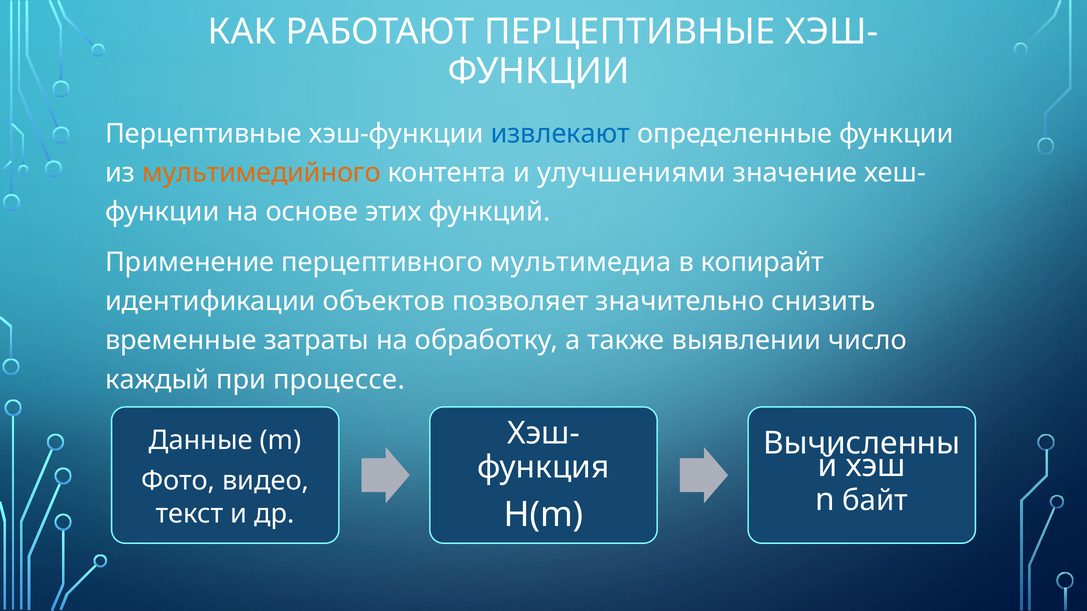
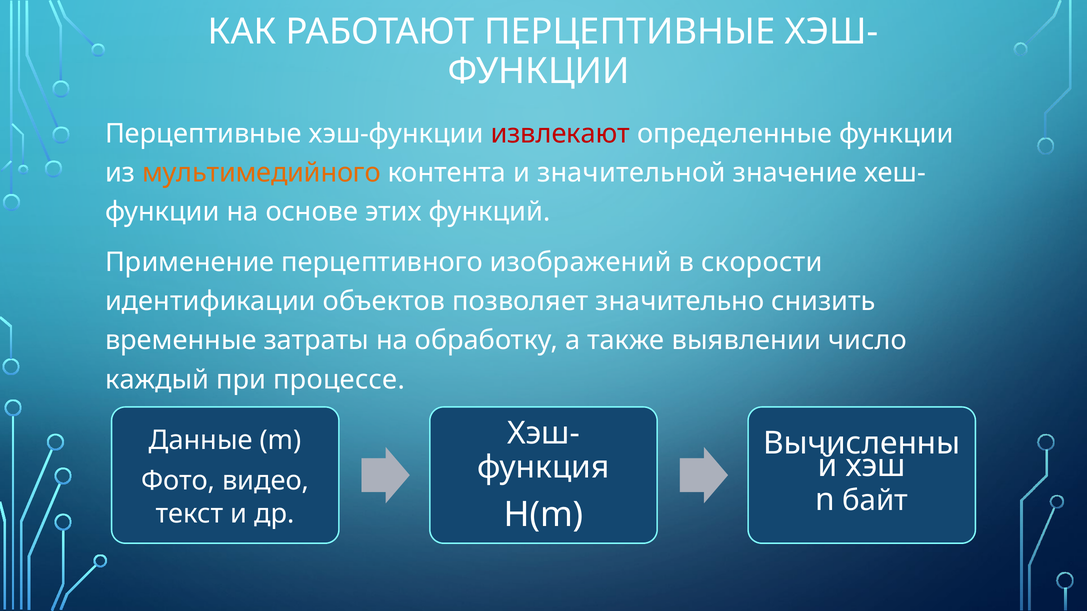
извлекают colour: blue -> red
улучшениями: улучшениями -> значительной
мультимедиа: мультимедиа -> изображений
копирайт: копирайт -> скорости
